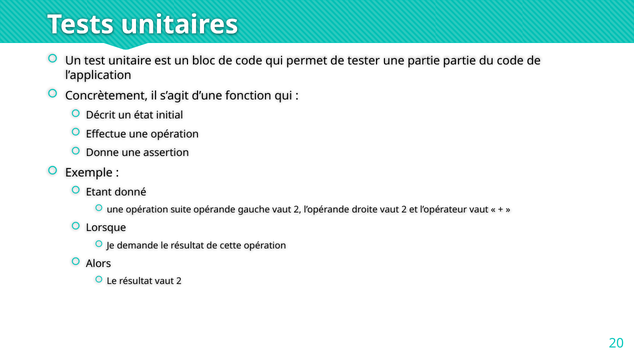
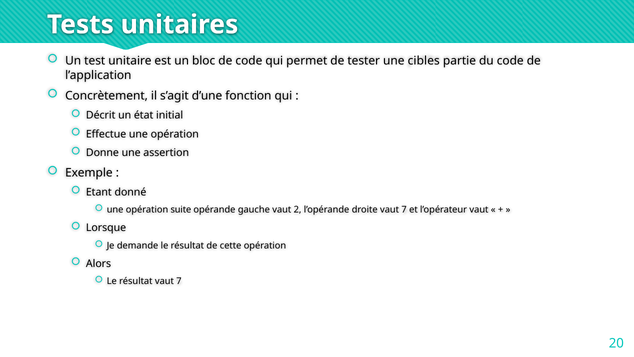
une partie: partie -> cibles
droite vaut 2: 2 -> 7
résultat vaut 2: 2 -> 7
